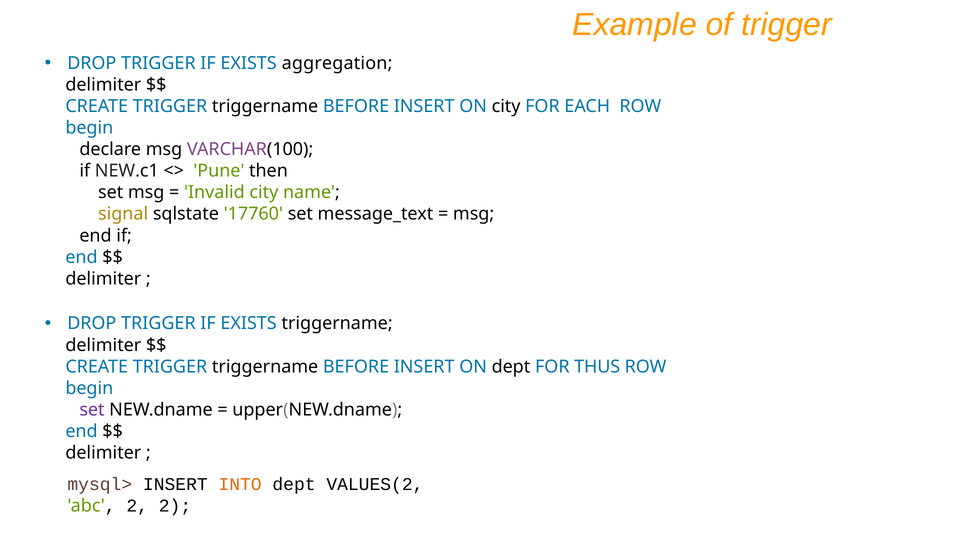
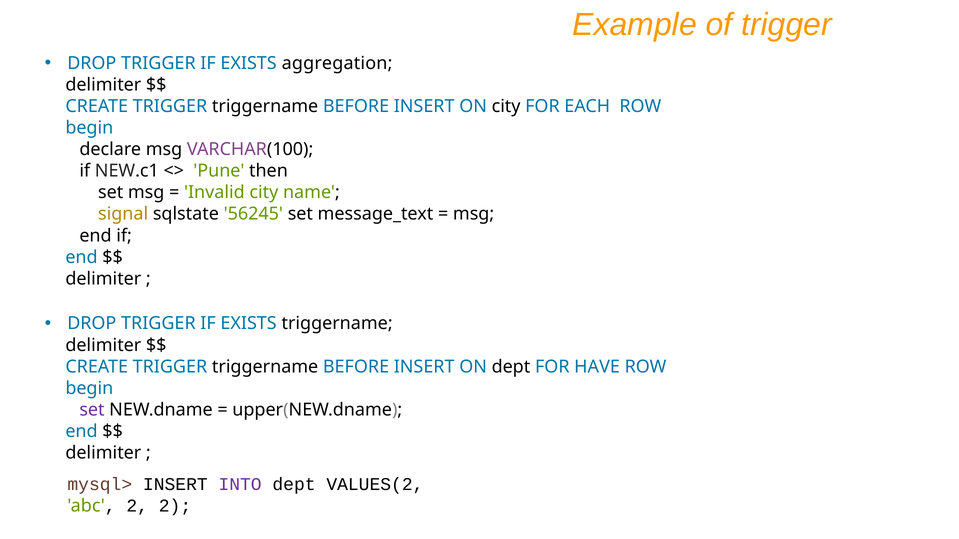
17760: 17760 -> 56245
THUS: THUS -> HAVE
INTO colour: orange -> purple
